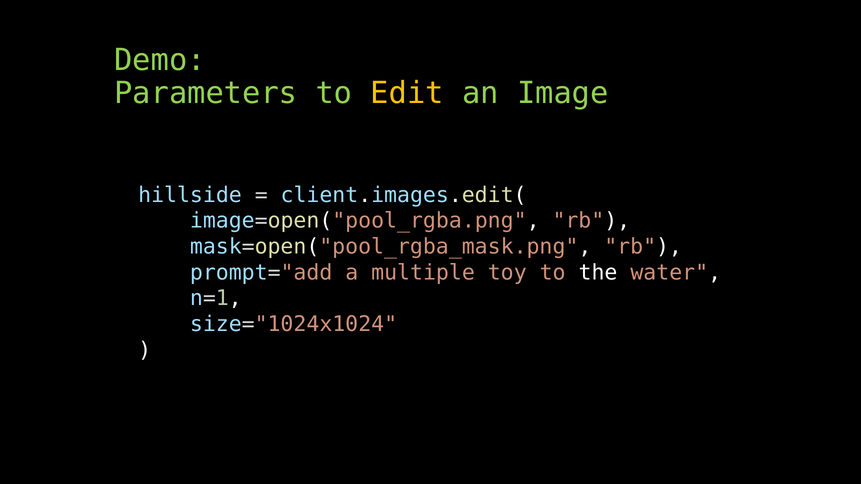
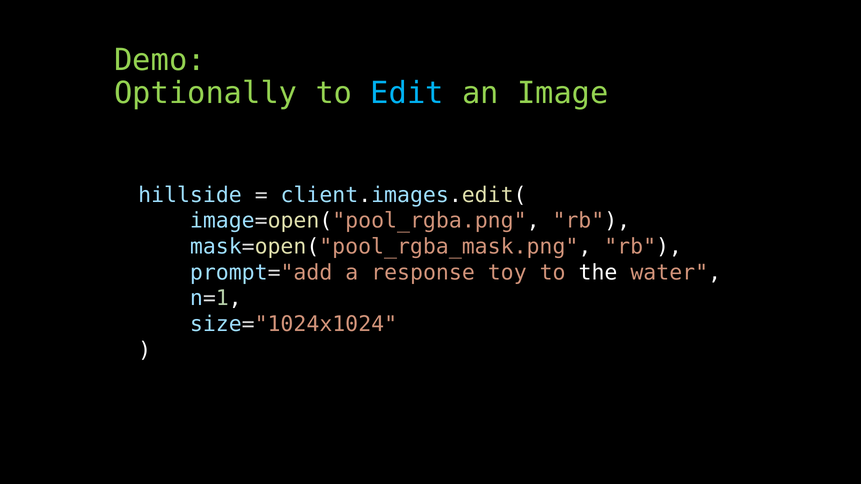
Parameters: Parameters -> Optionally
Edit colour: yellow -> light blue
multiple: multiple -> response
